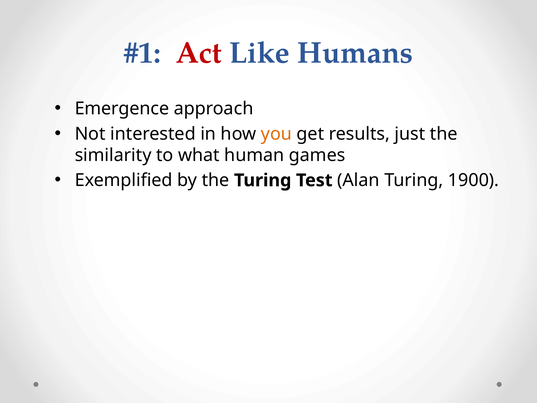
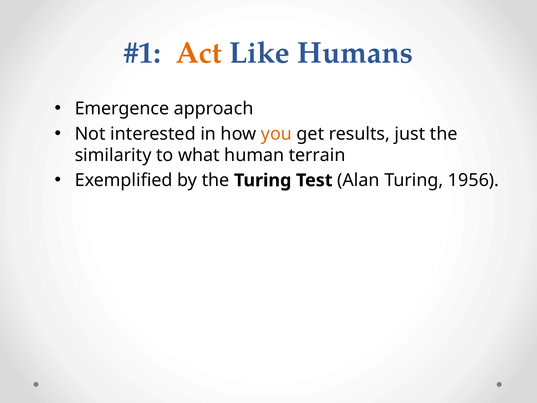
Act colour: red -> orange
games: games -> terrain
1900: 1900 -> 1956
